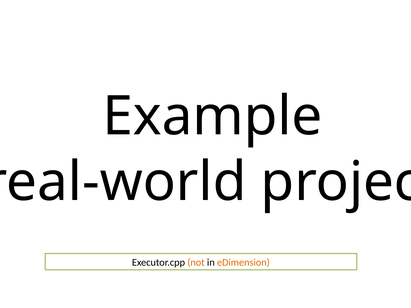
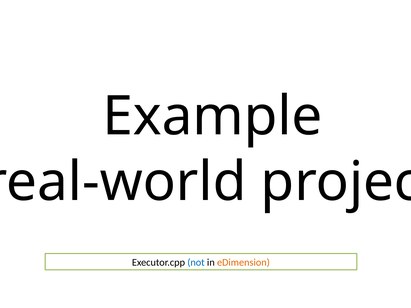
not colour: orange -> blue
